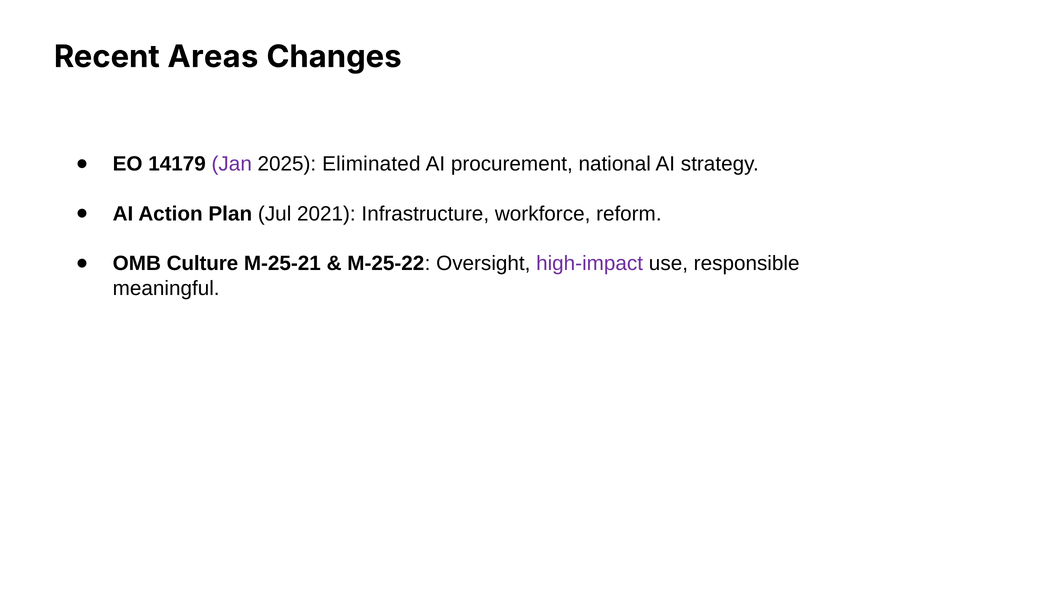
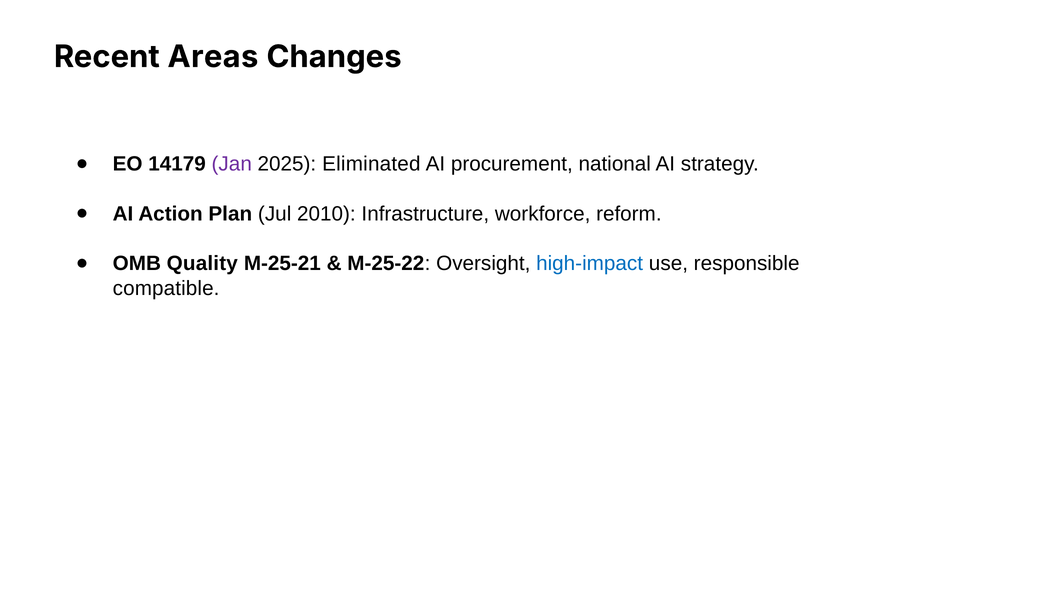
2021: 2021 -> 2010
Culture: Culture -> Quality
high-impact colour: purple -> blue
meaningful: meaningful -> compatible
